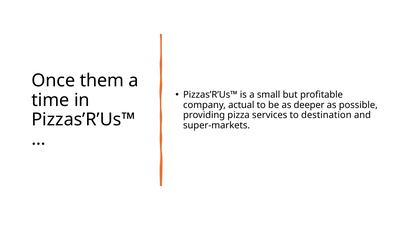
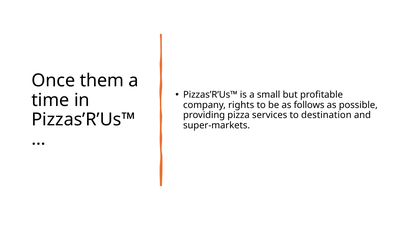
actual: actual -> rights
deeper: deeper -> follows
